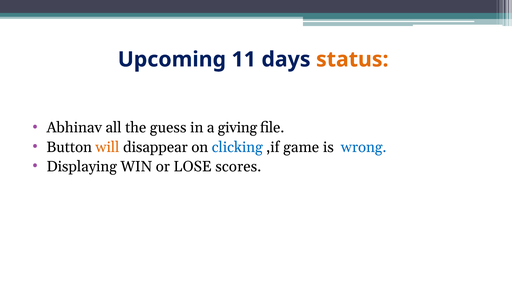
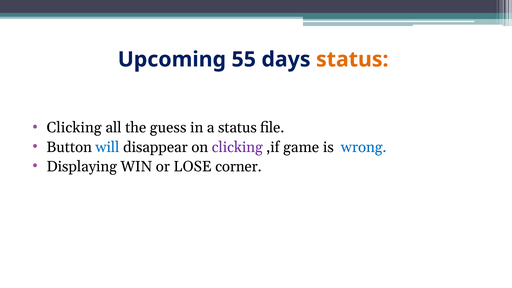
11: 11 -> 55
Abhinav at (74, 128): Abhinav -> Clicking
a giving: giving -> status
will colour: orange -> blue
clicking at (237, 147) colour: blue -> purple
scores: scores -> corner
